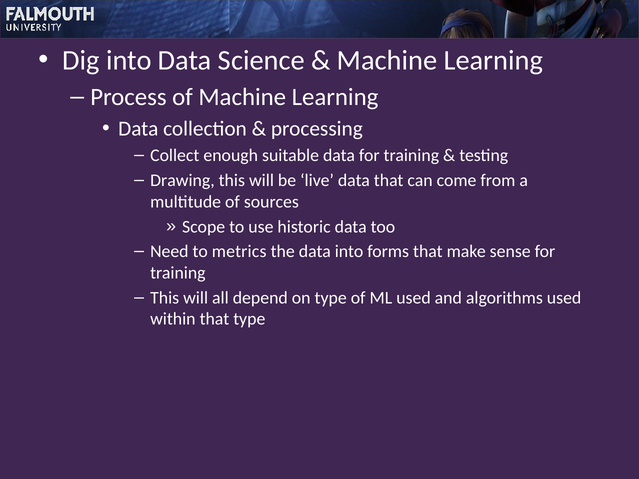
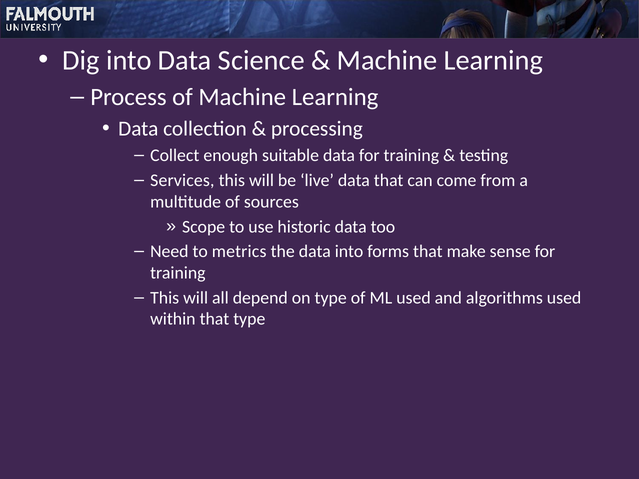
Drawing: Drawing -> Services
